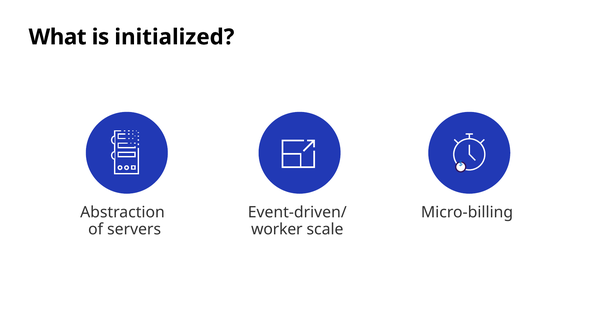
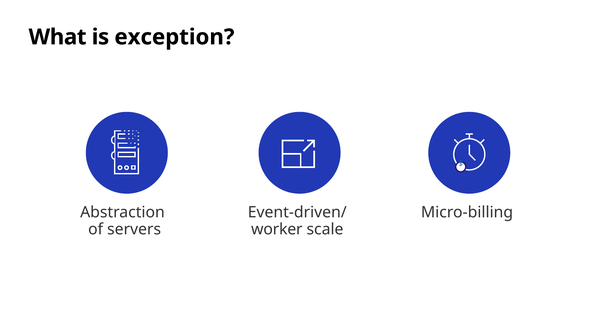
initialized: initialized -> exception
